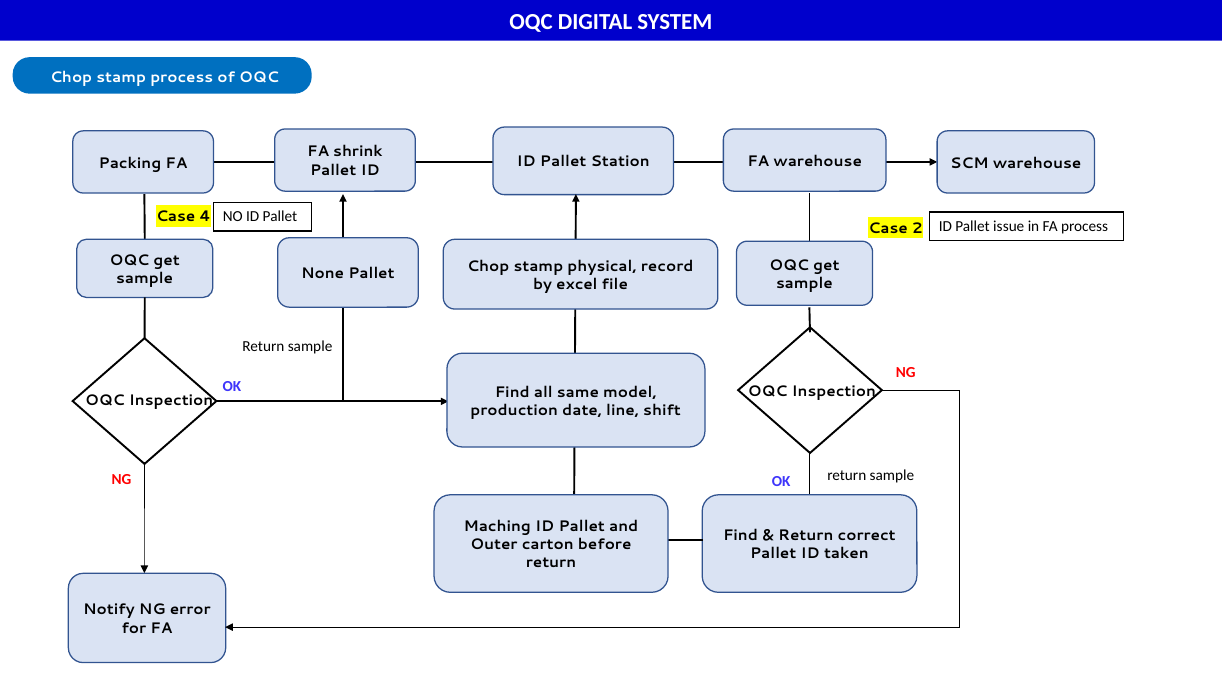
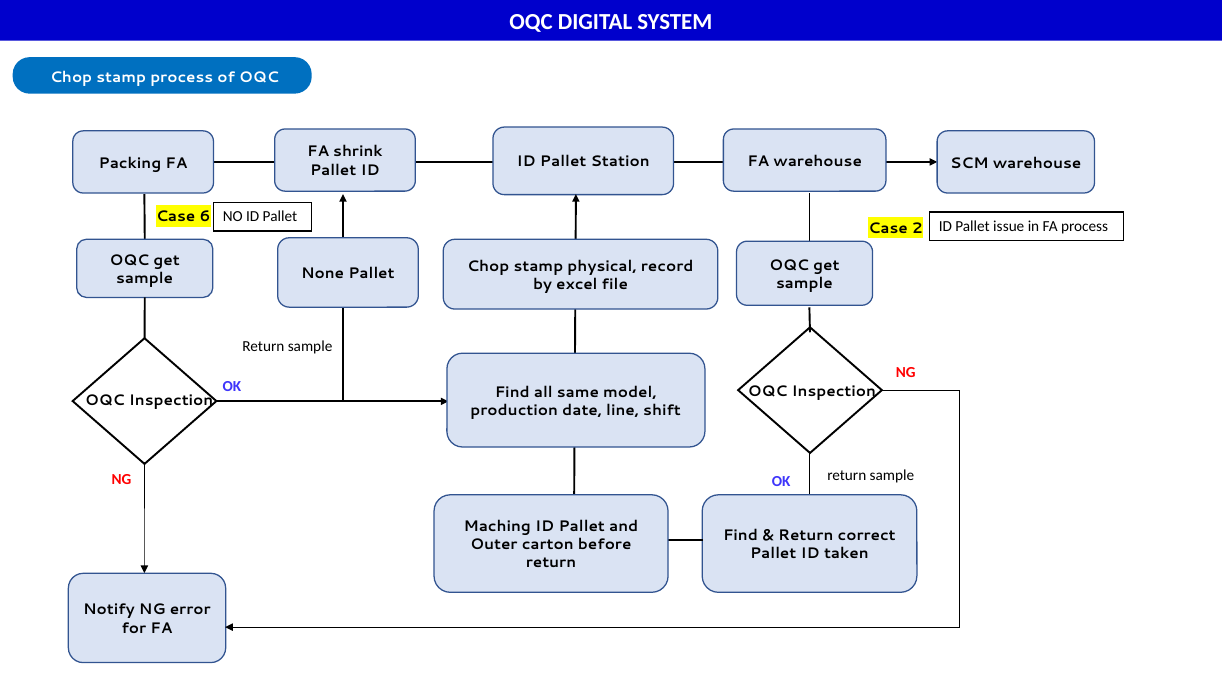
4: 4 -> 6
